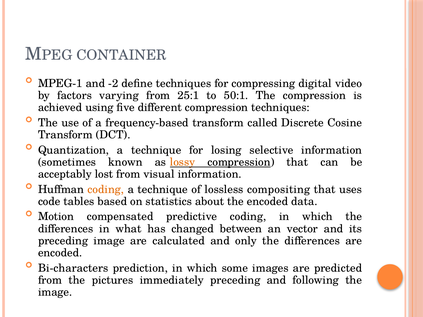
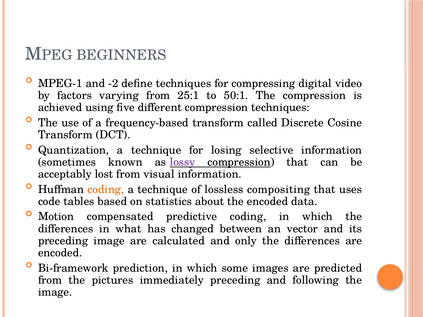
CONTAINER: CONTAINER -> BEGINNERS
lossy colour: orange -> purple
Bi-characters: Bi-characters -> Bi-framework
